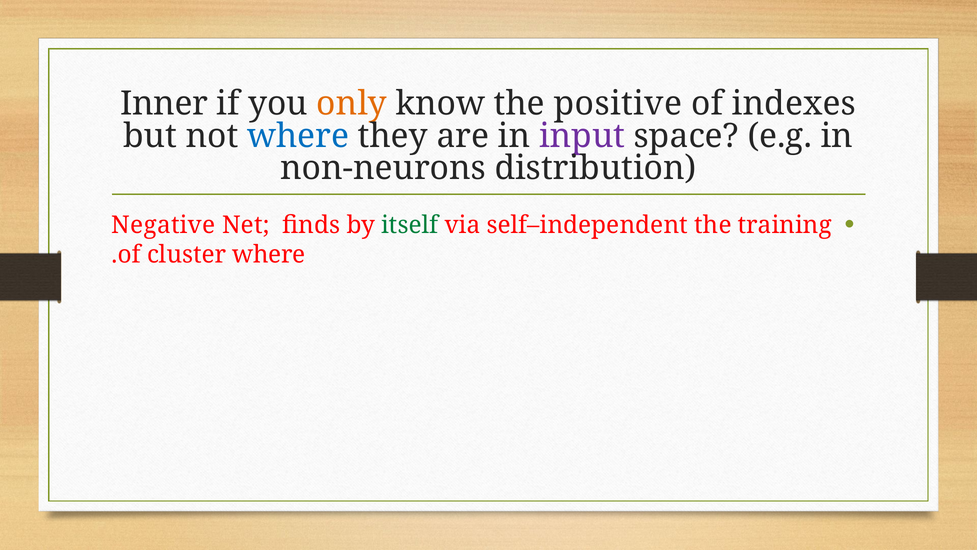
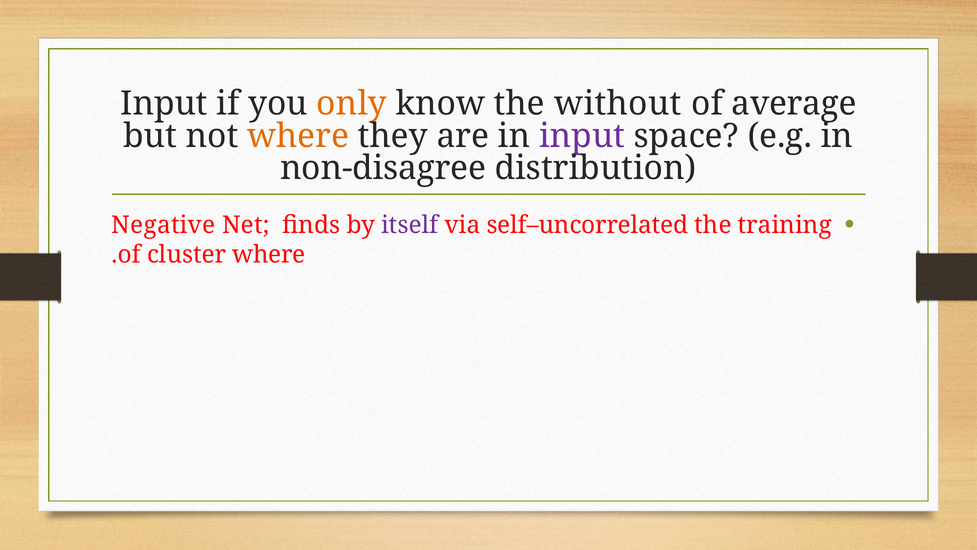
Inner at (164, 104): Inner -> Input
positive: positive -> without
indexes: indexes -> average
where at (298, 136) colour: blue -> orange
non-neurons: non-neurons -> non-disagree
itself colour: green -> purple
self–independent: self–independent -> self–uncorrelated
